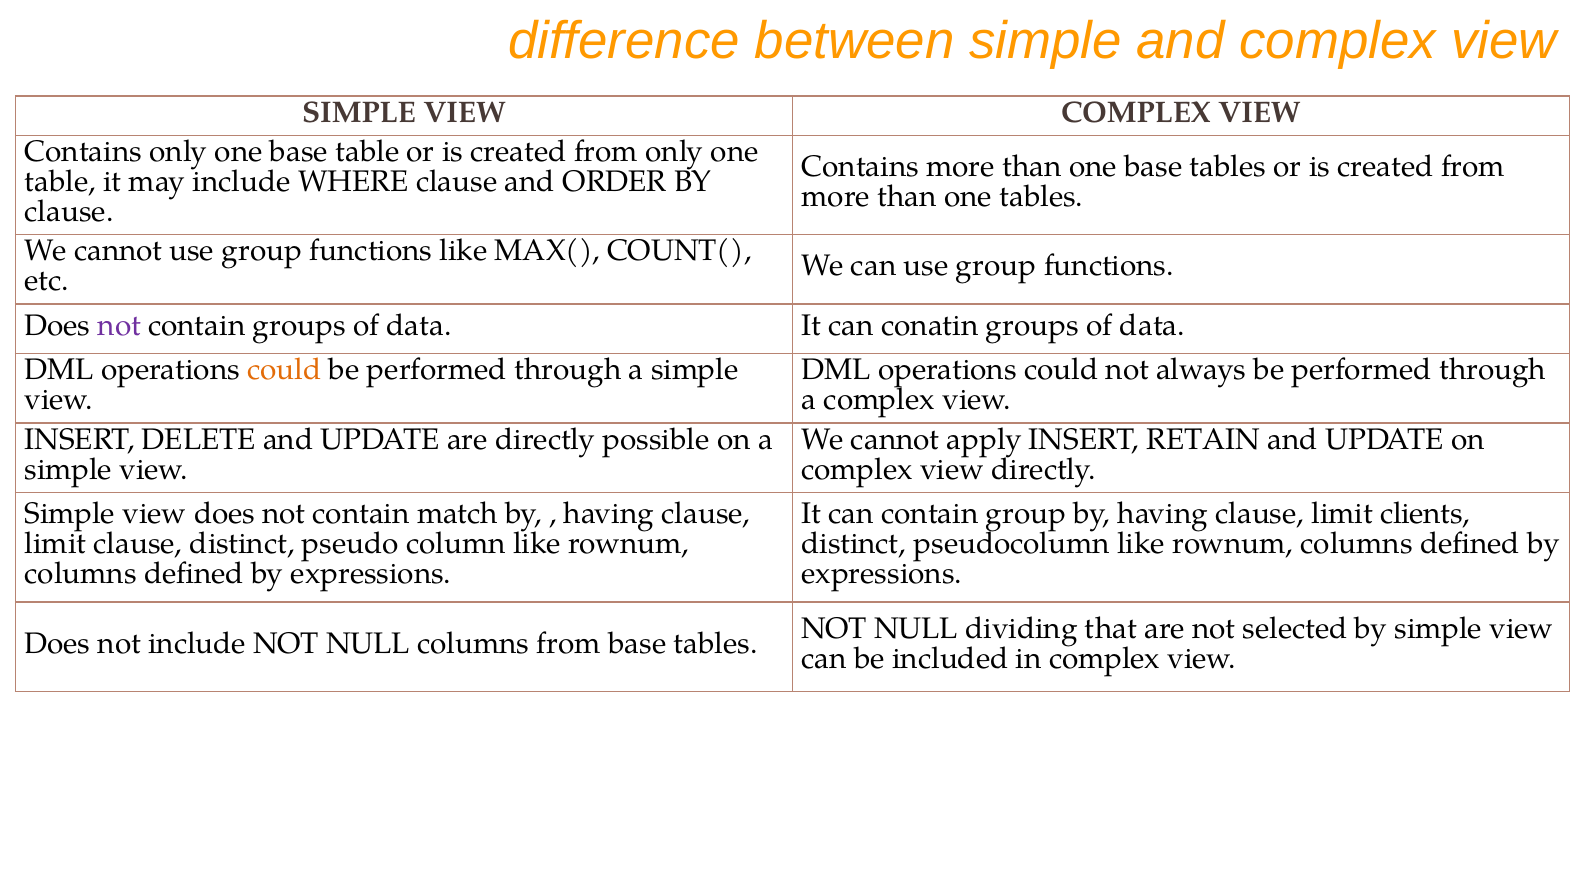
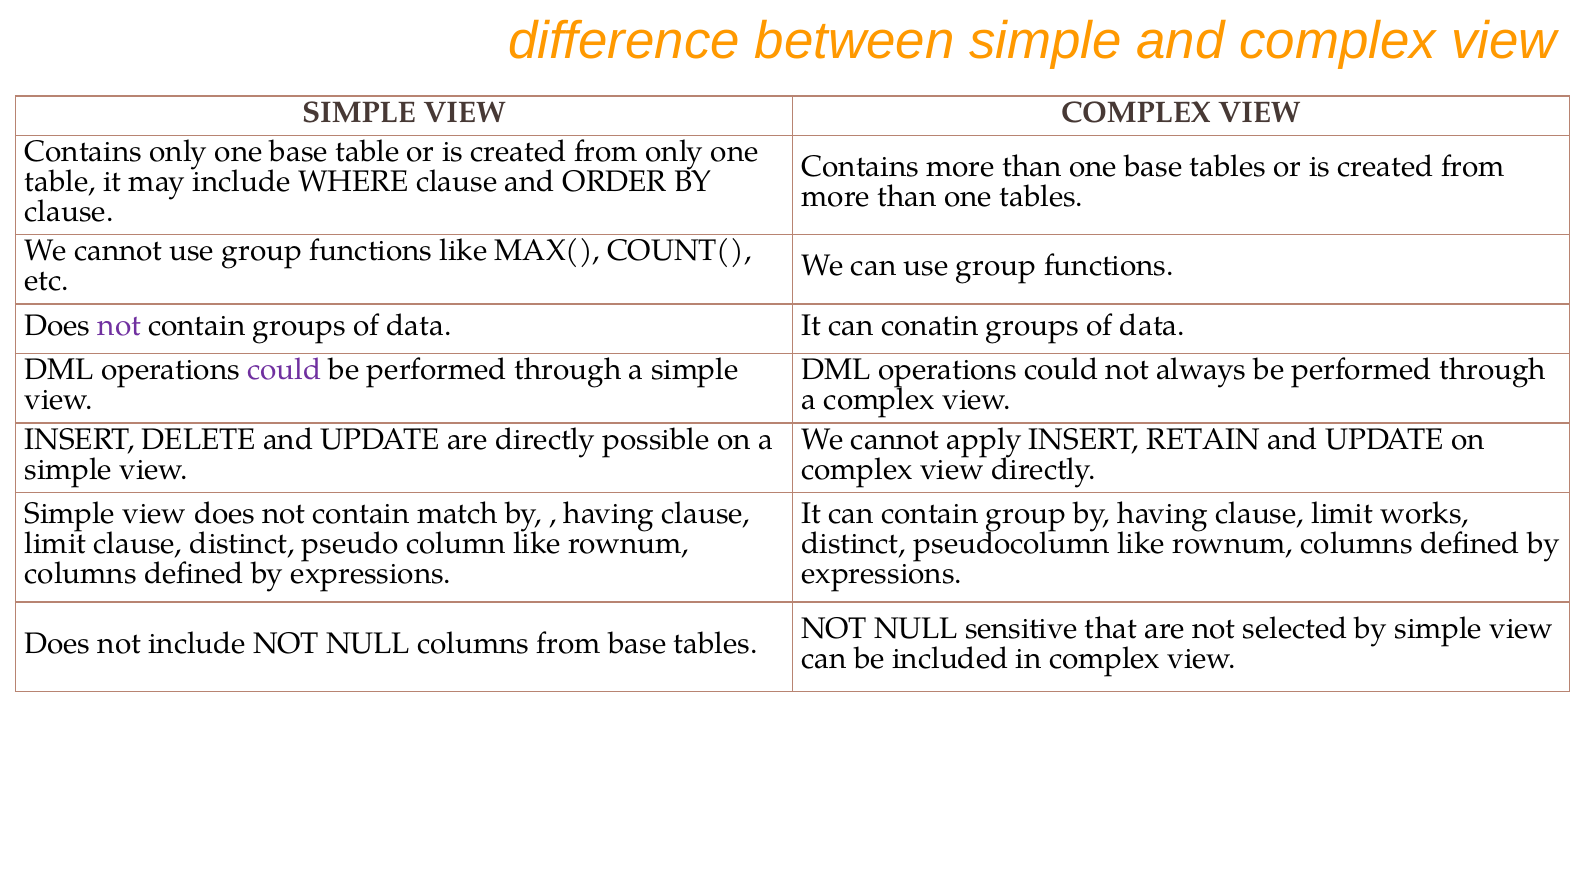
could at (284, 370) colour: orange -> purple
clients: clients -> works
dividing: dividing -> sensitive
